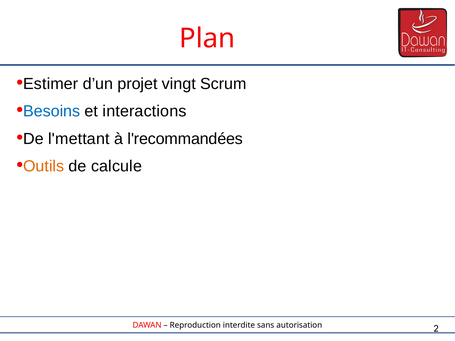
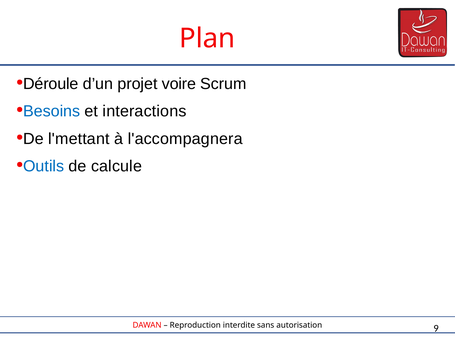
Estimer: Estimer -> Déroule
vingt: vingt -> voire
l'recommandées: l'recommandées -> l'accompagnera
Outils colour: orange -> blue
2: 2 -> 9
